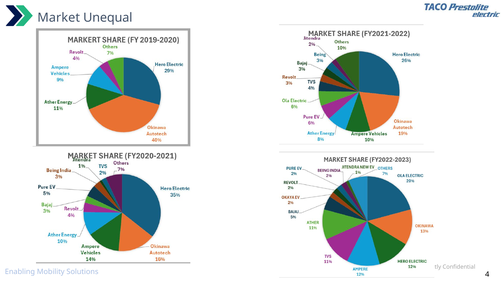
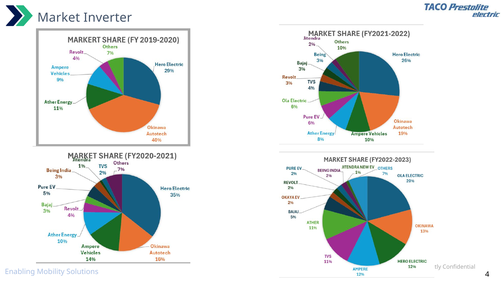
Unequal: Unequal -> Inverter
